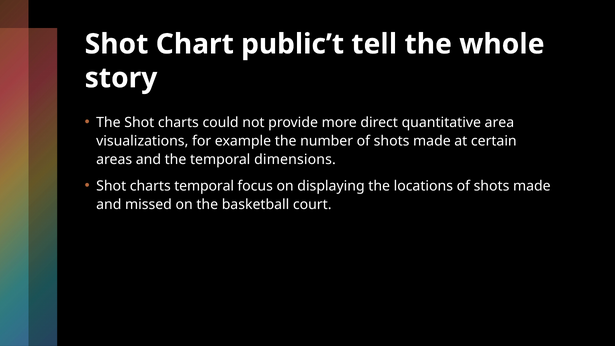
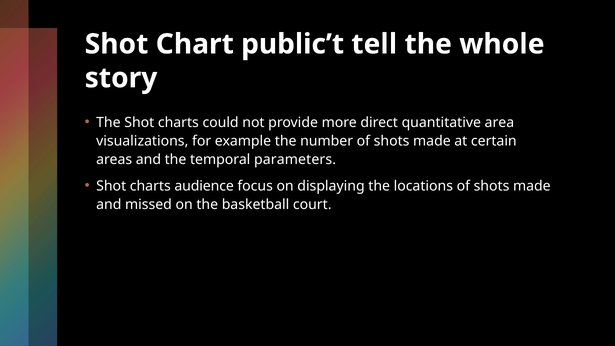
dimensions: dimensions -> parameters
charts temporal: temporal -> audience
